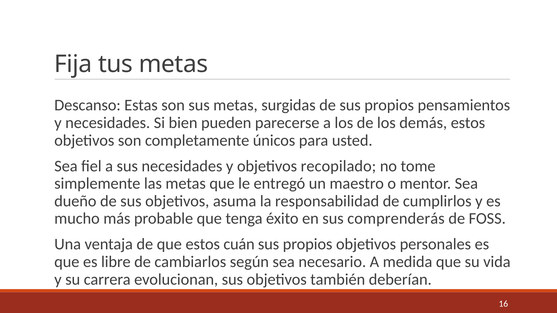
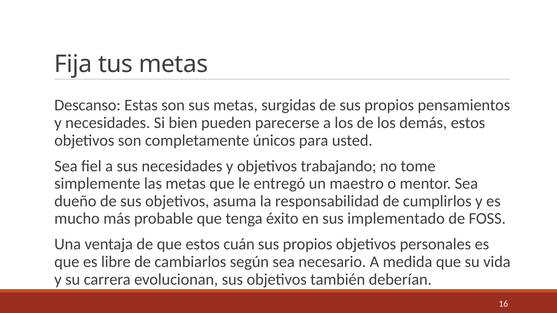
recopilado: recopilado -> trabajando
comprenderás: comprenderás -> implementado
